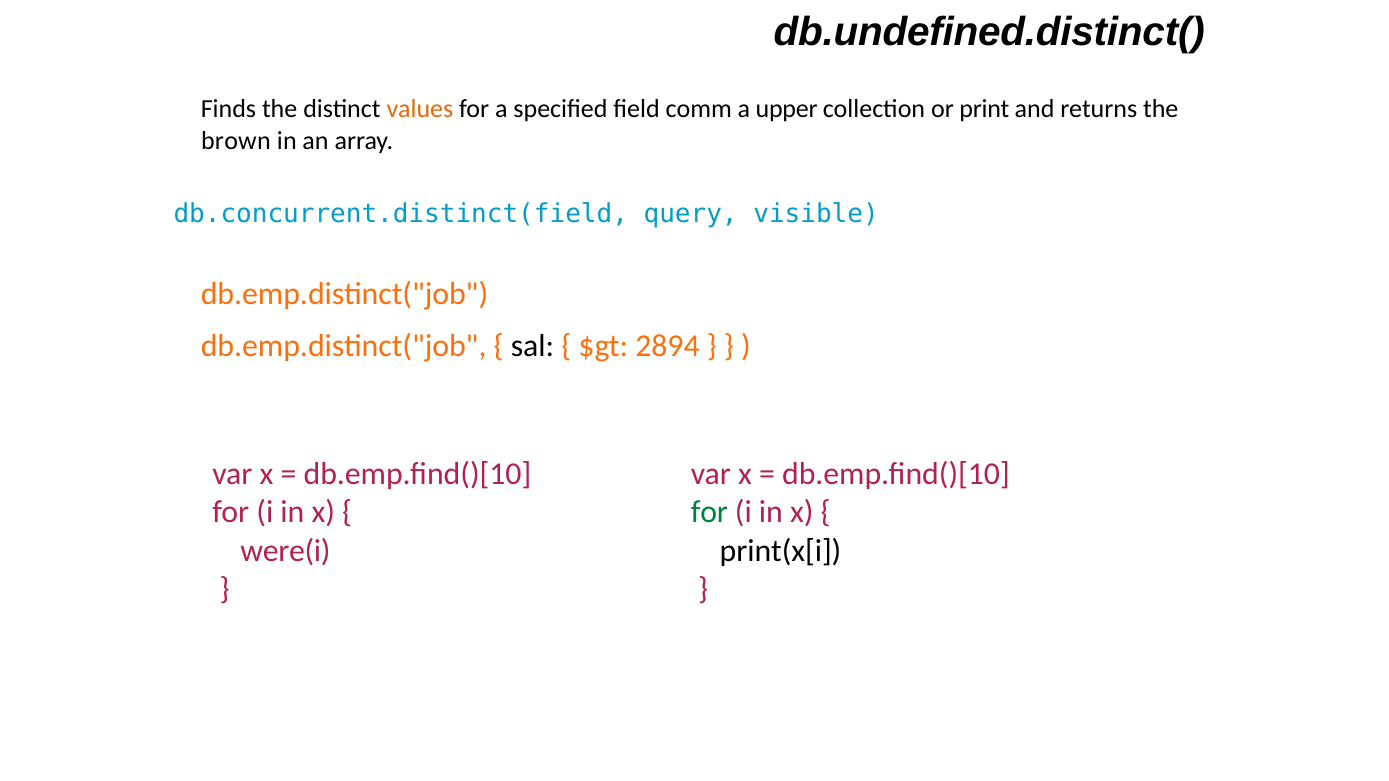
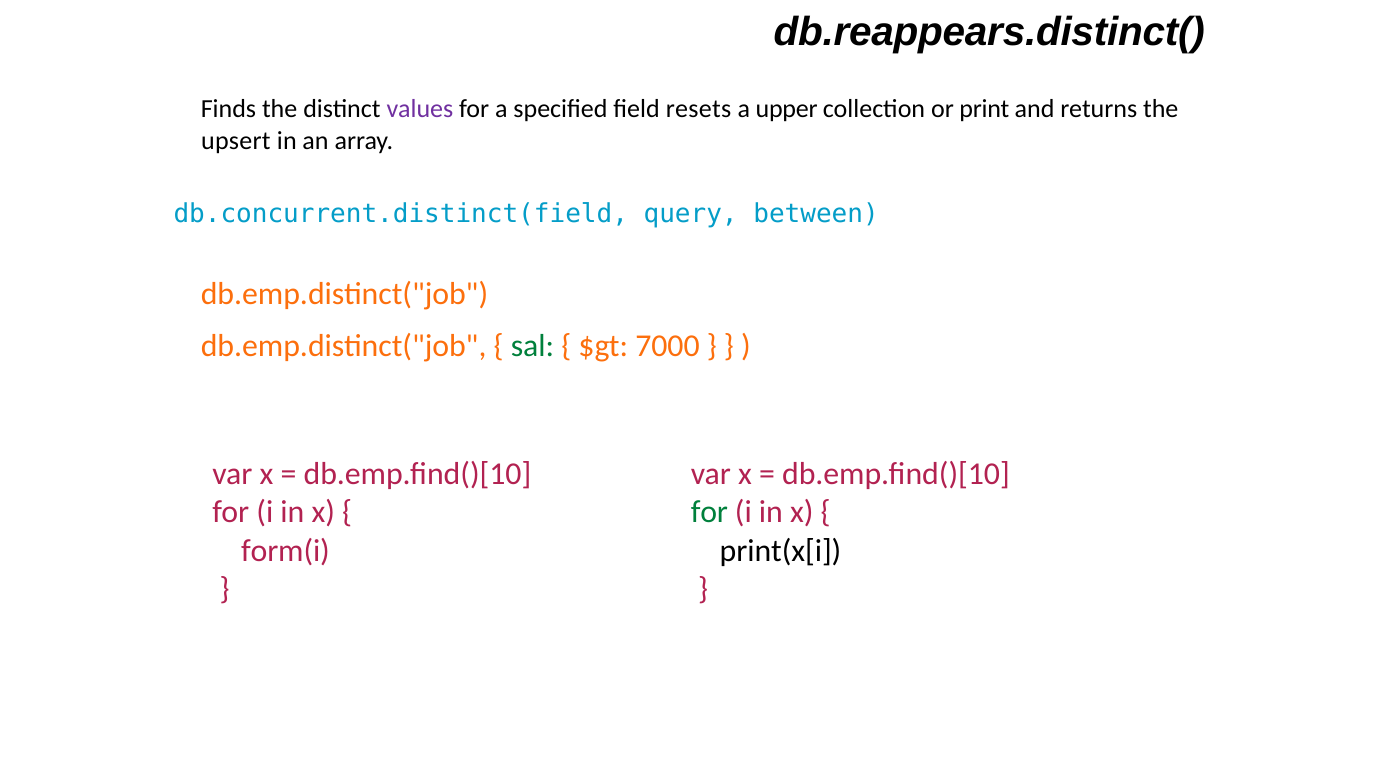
db.undefined.distinct(: db.undefined.distinct( -> db.reappears.distinct(
values colour: orange -> purple
comm: comm -> resets
brown: brown -> upsert
visible: visible -> between
sal colour: black -> green
2894: 2894 -> 7000
were(i: were(i -> form(i
